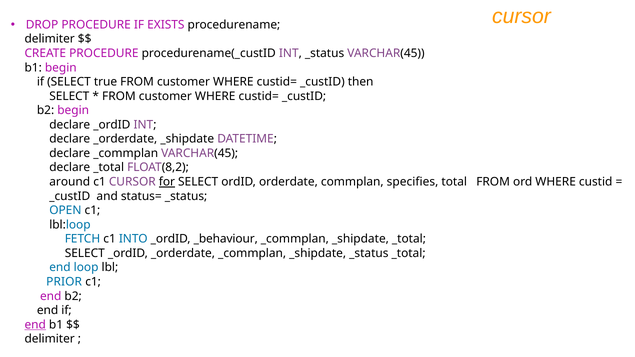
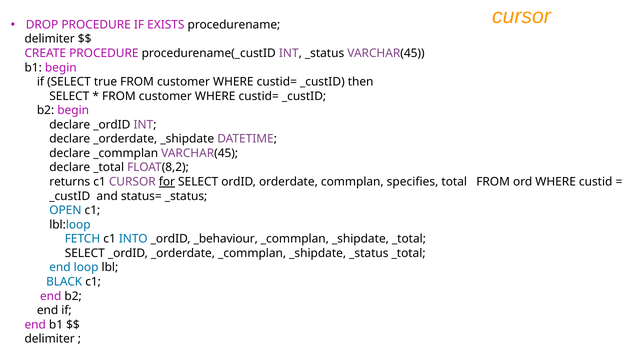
around: around -> returns
PRIOR: PRIOR -> BLACK
end at (35, 325) underline: present -> none
